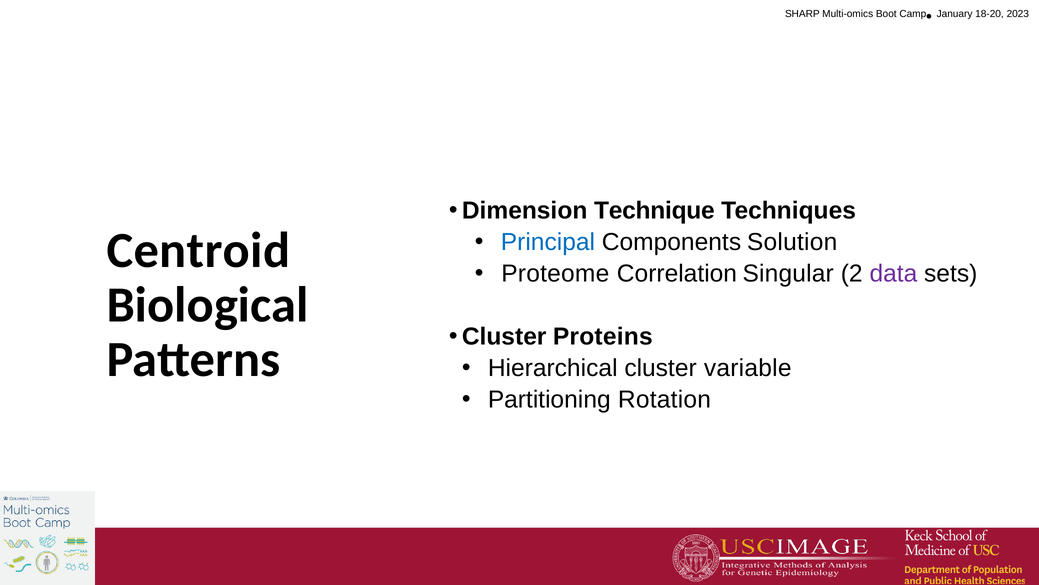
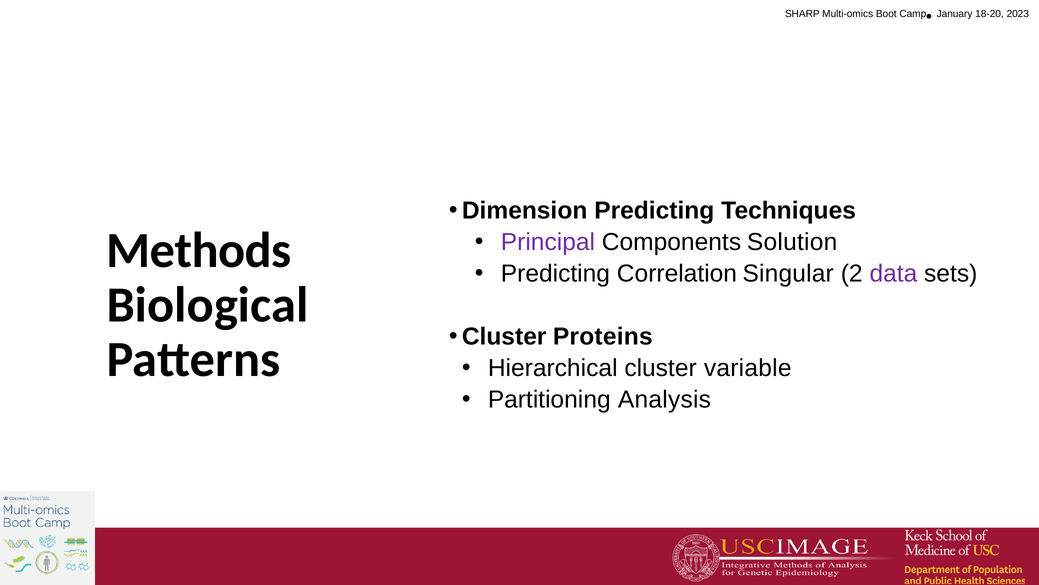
Dimension Technique: Technique -> Predicting
Centroid: Centroid -> Methods
Principal colour: blue -> purple
Proteome at (555, 273): Proteome -> Predicting
Rotation: Rotation -> Analysis
